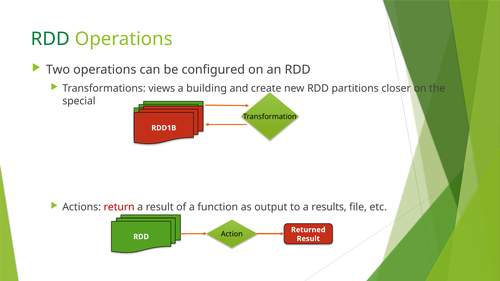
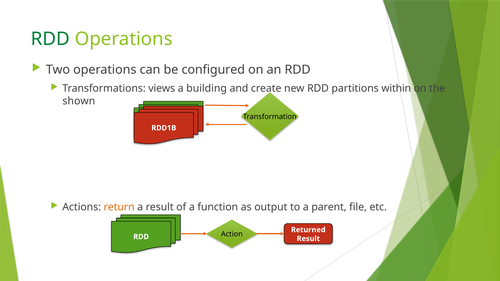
closer: closer -> within
special: special -> shown
return colour: red -> orange
results: results -> parent
